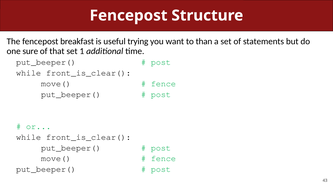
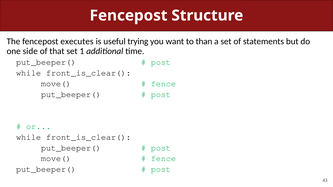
breakfast: breakfast -> executes
sure: sure -> side
